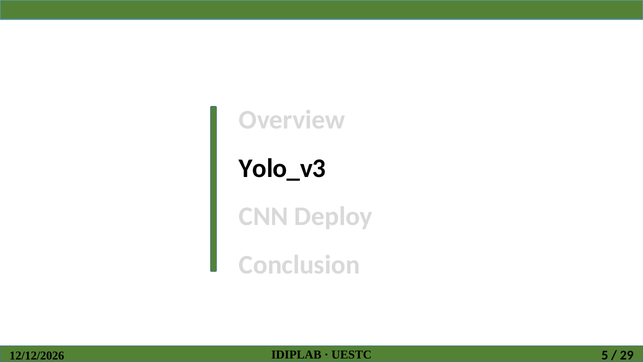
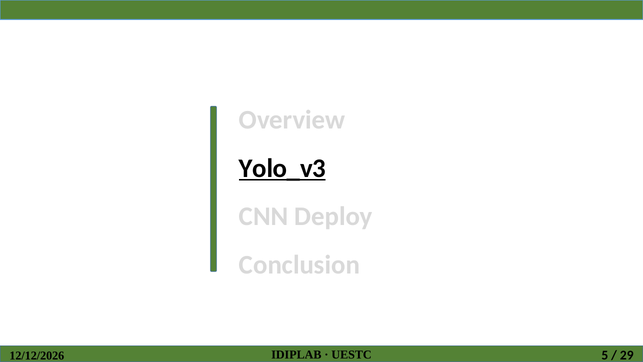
Yolo_v3 underline: none -> present
